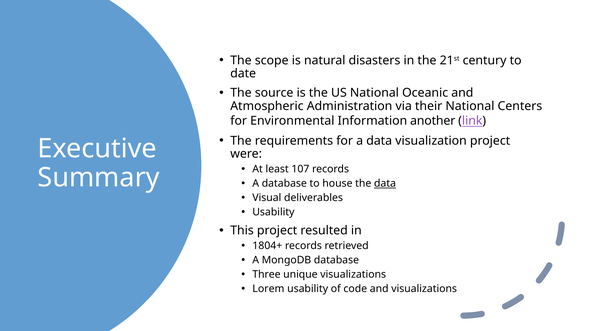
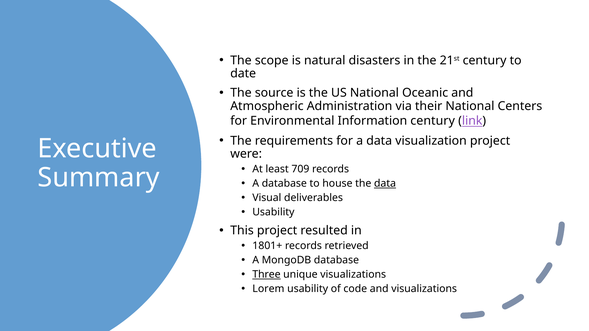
Information another: another -> century
107: 107 -> 709
1804+: 1804+ -> 1801+
Three underline: none -> present
